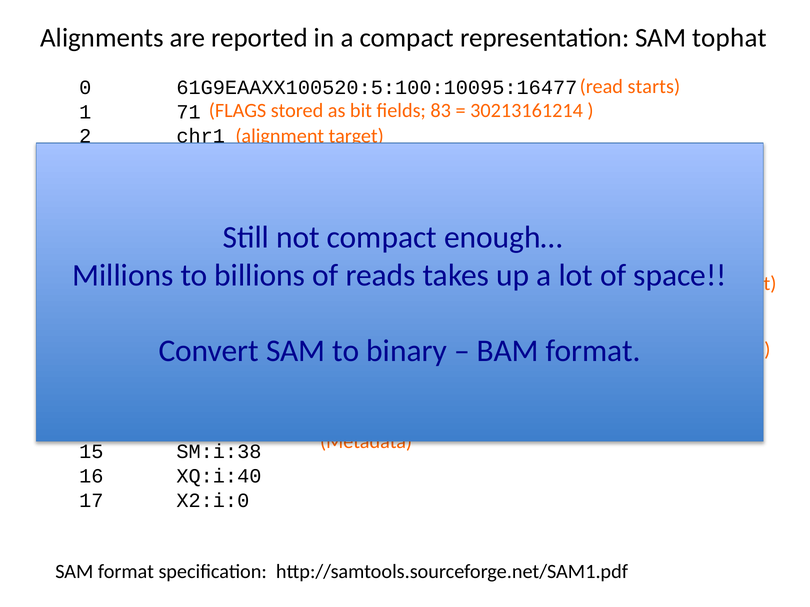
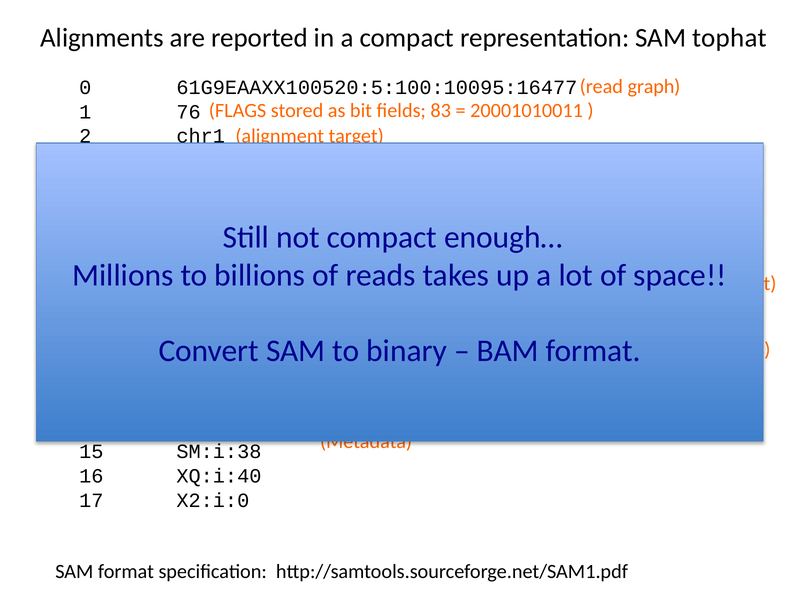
read starts: starts -> graph
30213161214: 30213161214 -> 20001010011
71: 71 -> 76
